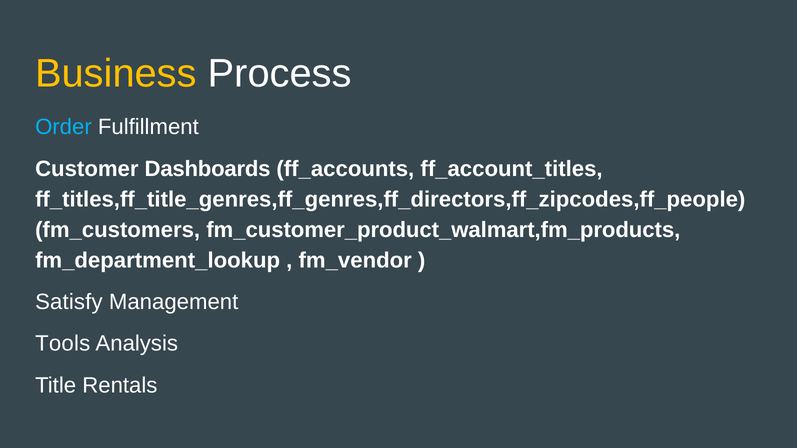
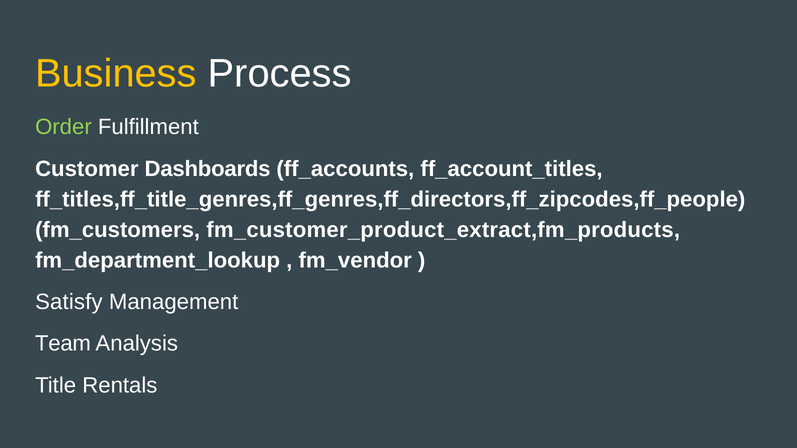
Order colour: light blue -> light green
fm_customer_product_walmart,fm_products: fm_customer_product_walmart,fm_products -> fm_customer_product_extract,fm_products
Tools: Tools -> Team
